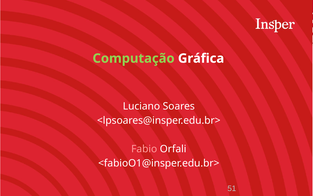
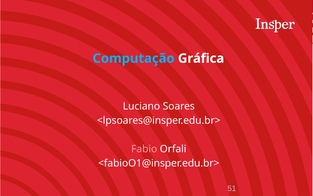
Computação colour: light green -> light blue
